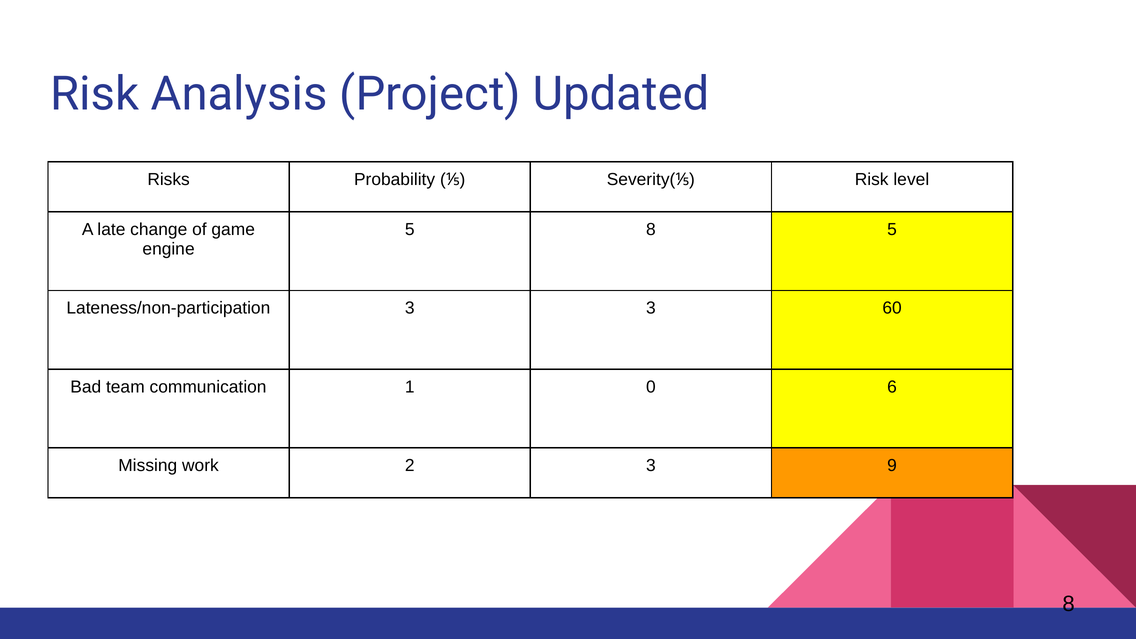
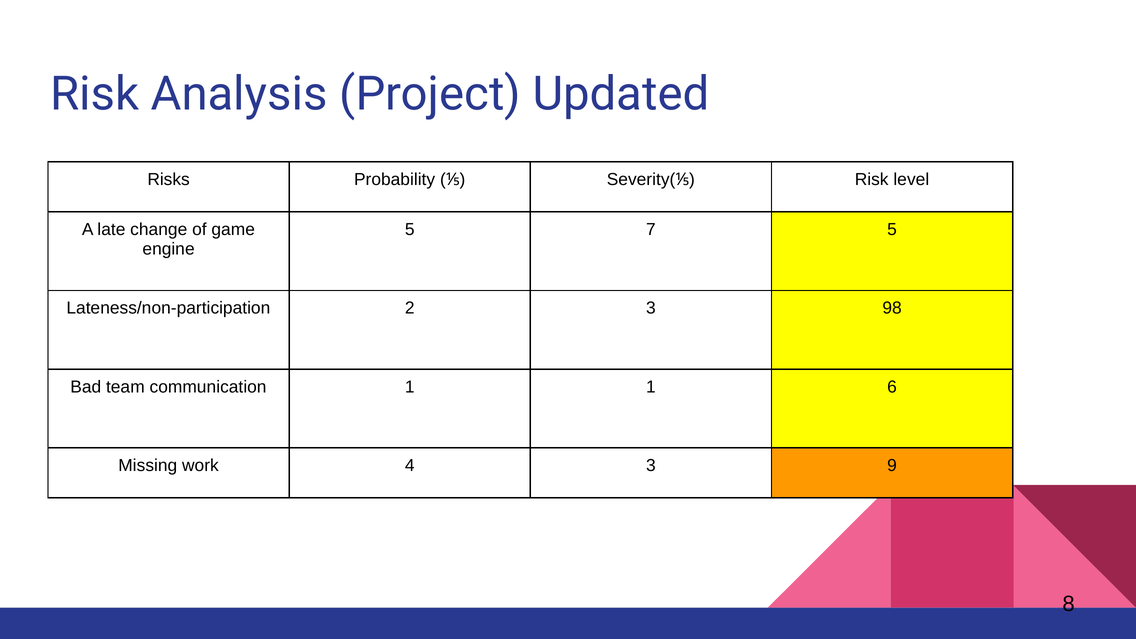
5 8: 8 -> 7
Lateness/non-participation 3: 3 -> 2
60: 60 -> 98
1 0: 0 -> 1
2: 2 -> 4
